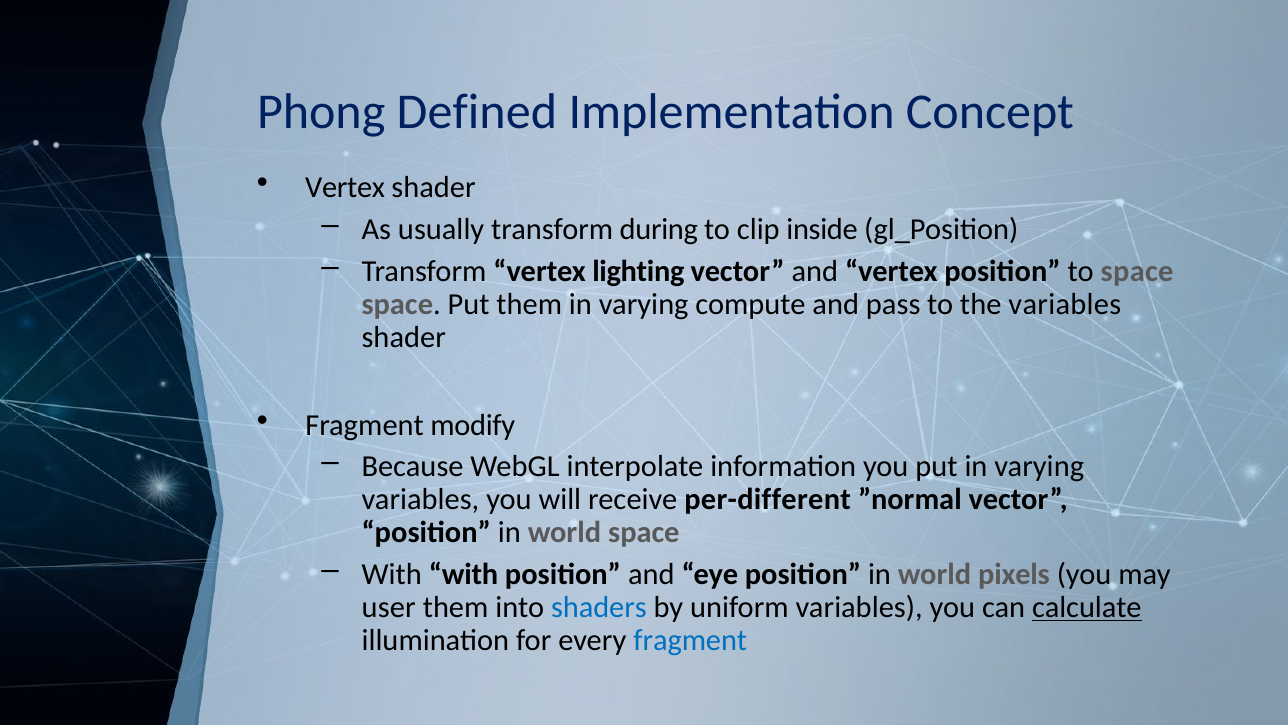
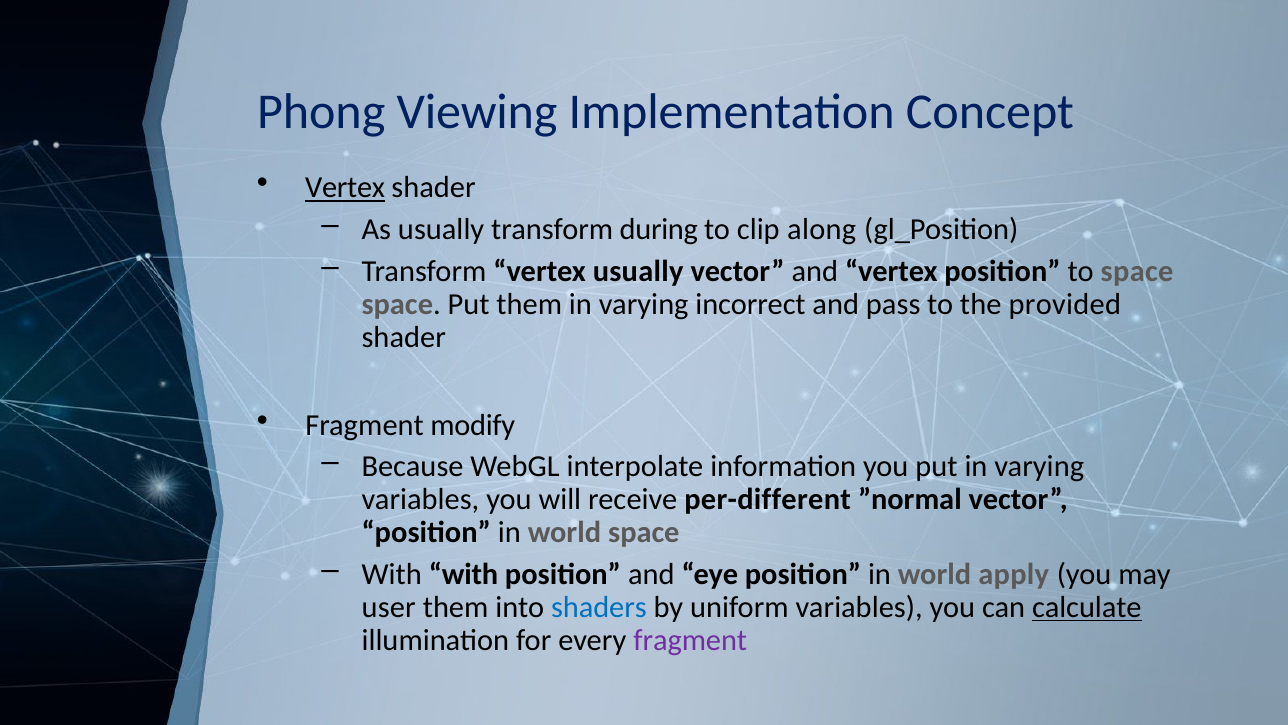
Defined: Defined -> Viewing
Vertex at (345, 188) underline: none -> present
inside: inside -> along
vertex lighting: lighting -> usually
compute: compute -> incorrect
the variables: variables -> provided
pixels: pixels -> apply
fragment at (690, 640) colour: blue -> purple
